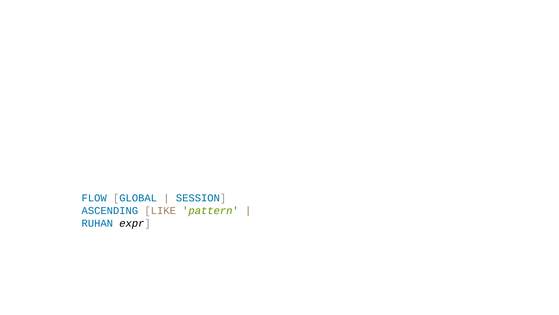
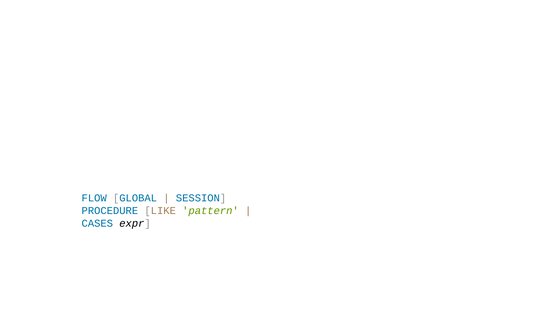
ASCENDING: ASCENDING -> PROCEDURE
RUHAN: RUHAN -> CASES
